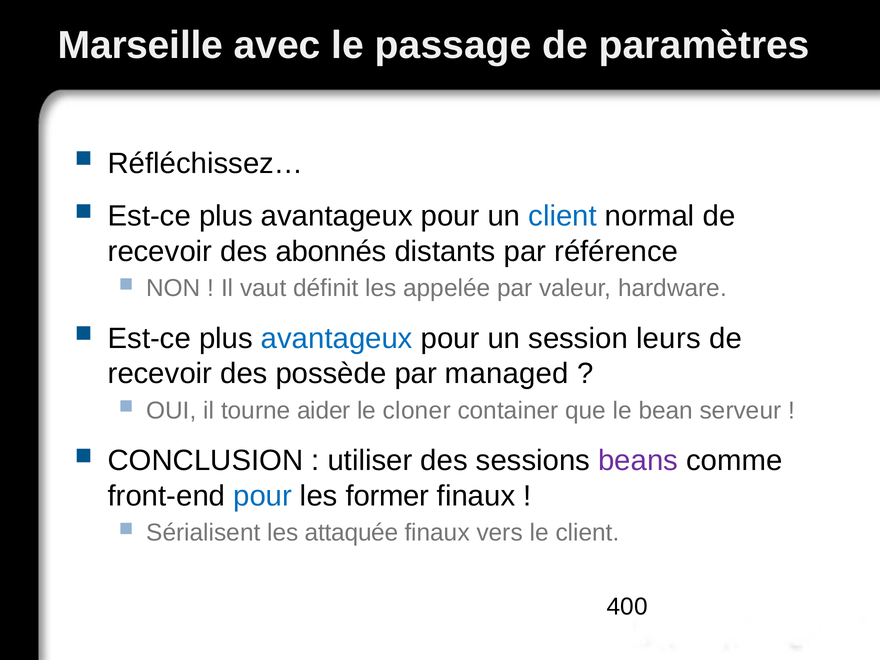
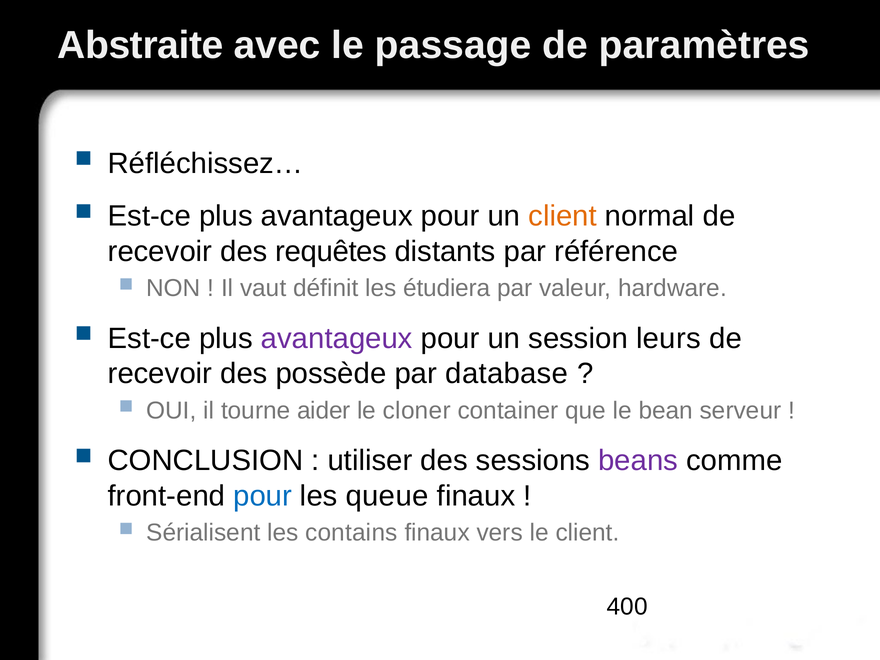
Marseille: Marseille -> Abstraite
client at (563, 216) colour: blue -> orange
abonnés: abonnés -> requêtes
appelée: appelée -> étudiera
avantageux at (337, 338) colour: blue -> purple
managed: managed -> database
former: former -> queue
attaquée: attaquée -> contains
